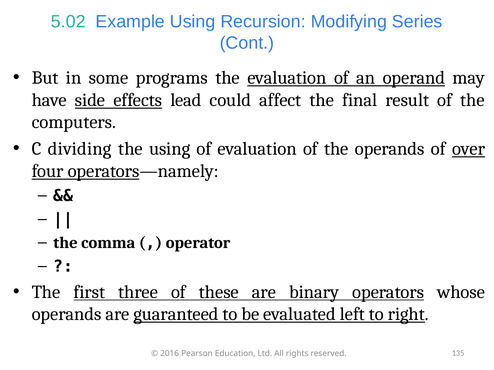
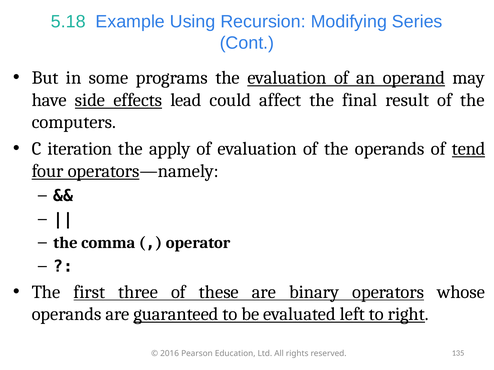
5.02: 5.02 -> 5.18
dividing: dividing -> iteration
the using: using -> apply
over: over -> tend
